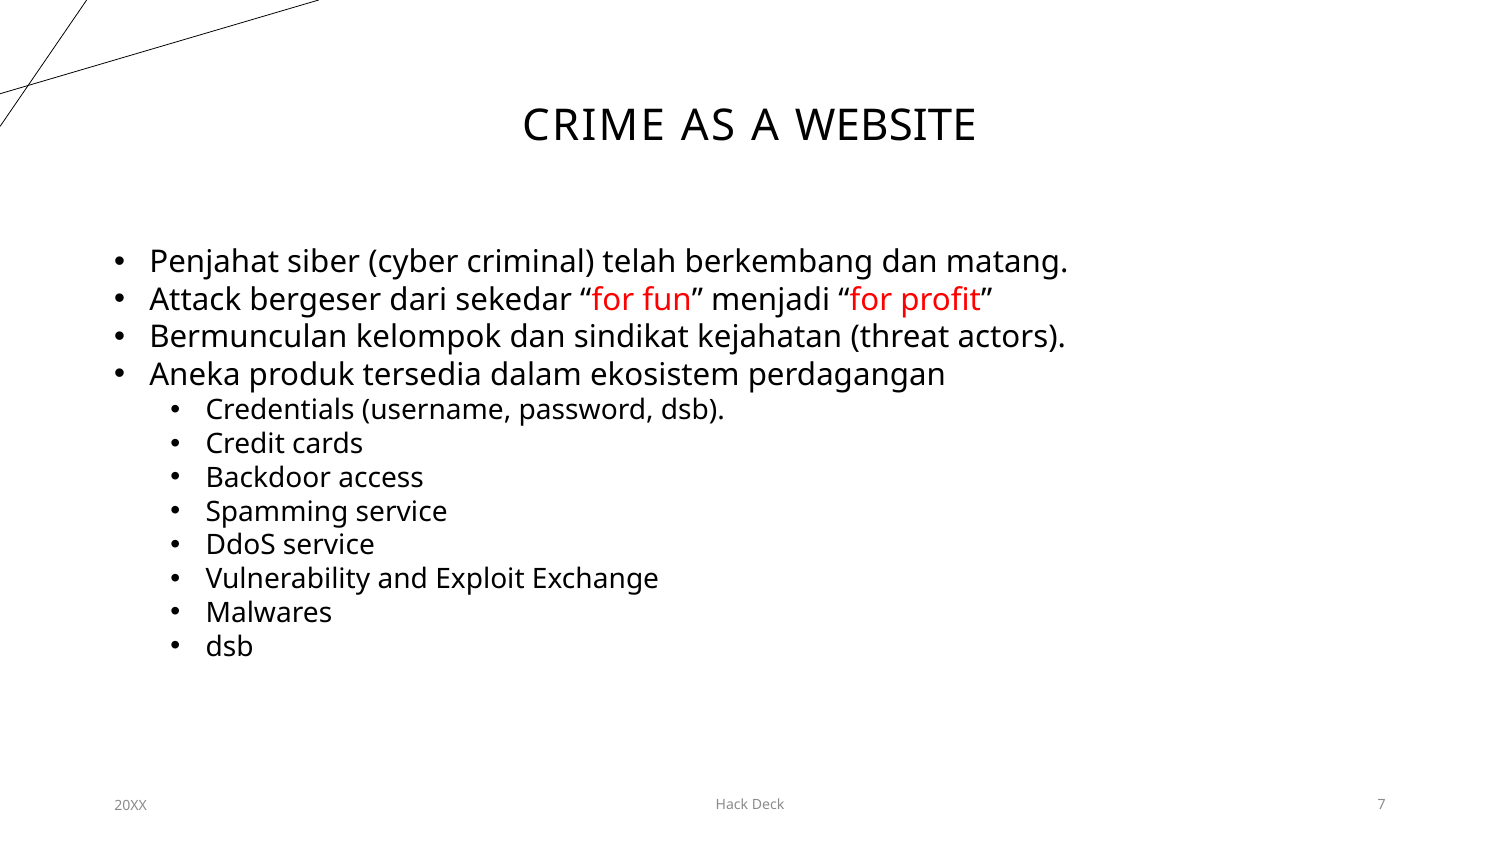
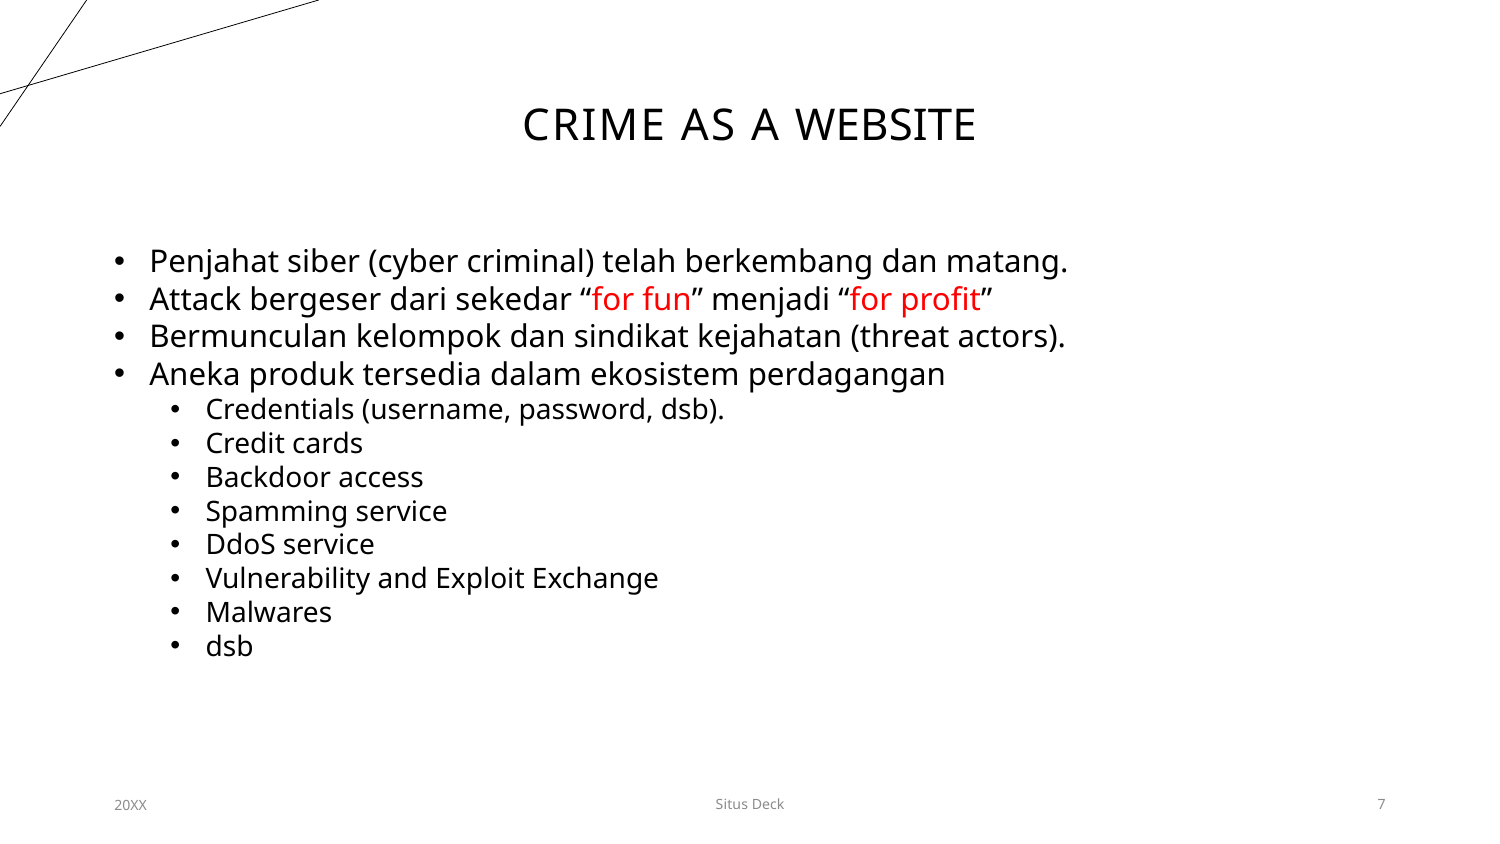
Hack: Hack -> Situs
